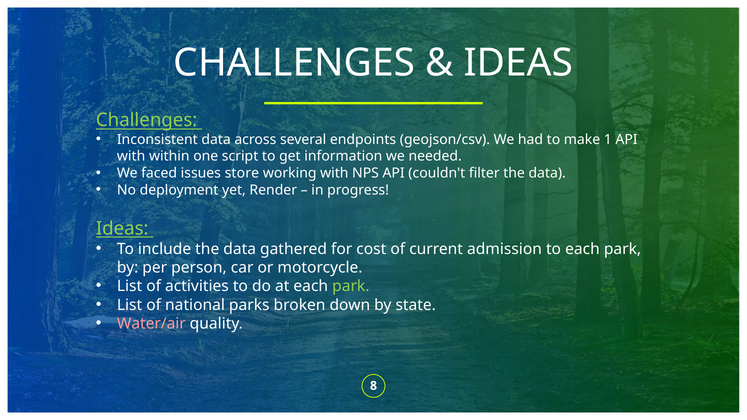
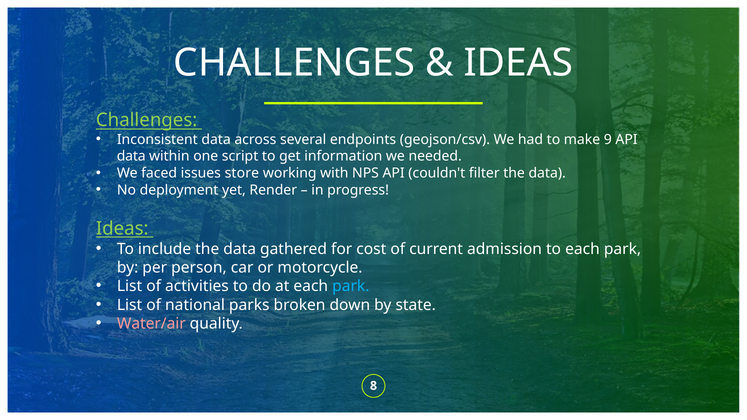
1: 1 -> 9
with at (131, 156): with -> data
park at (351, 286) colour: light green -> light blue
